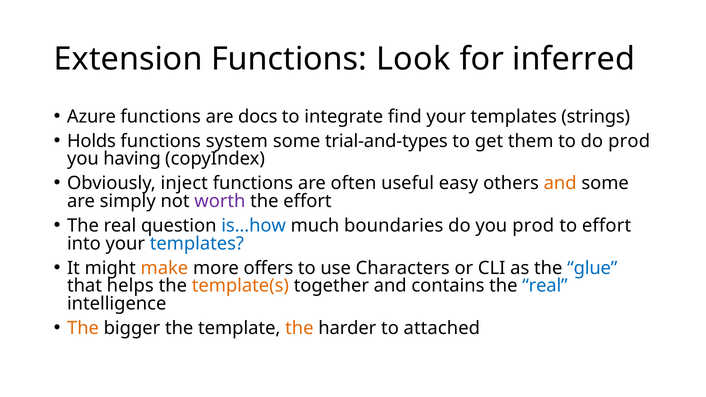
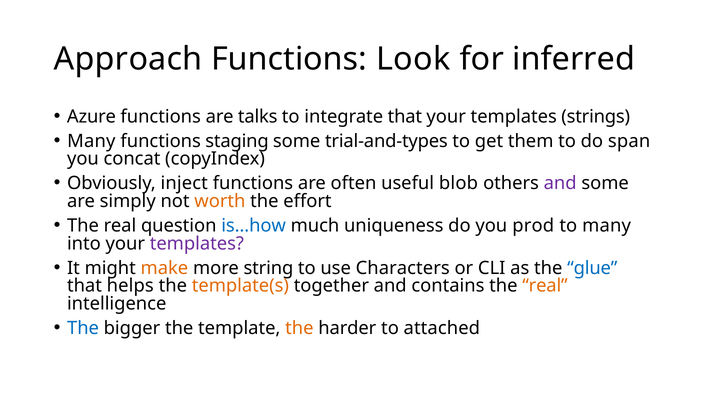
Extension: Extension -> Approach
docs: docs -> talks
integrate find: find -> that
Holds at (91, 141): Holds -> Many
system: system -> staging
do prod: prod -> span
having: having -> concat
easy: easy -> blob
and at (560, 183) colour: orange -> purple
worth colour: purple -> orange
boundaries: boundaries -> uniqueness
to effort: effort -> many
templates at (197, 244) colour: blue -> purple
offers: offers -> string
real at (545, 286) colour: blue -> orange
The at (83, 328) colour: orange -> blue
